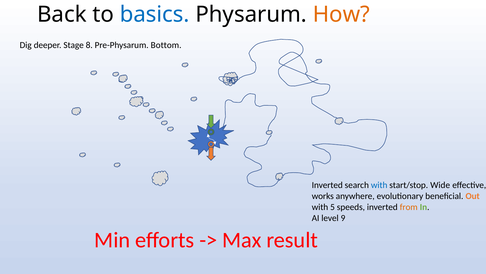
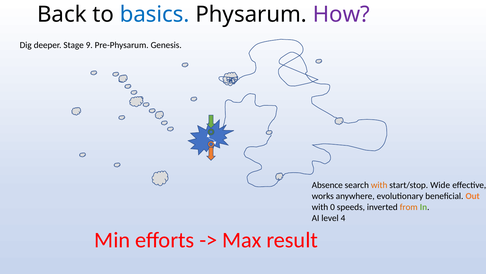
How colour: orange -> purple
8: 8 -> 9
Bottom: Bottom -> Genesis
Inverted at (327, 185): Inverted -> Absence
with at (379, 185) colour: blue -> orange
5: 5 -> 0
9: 9 -> 4
